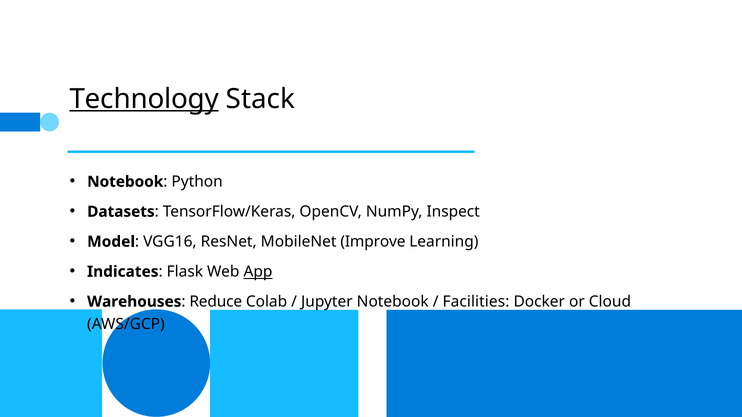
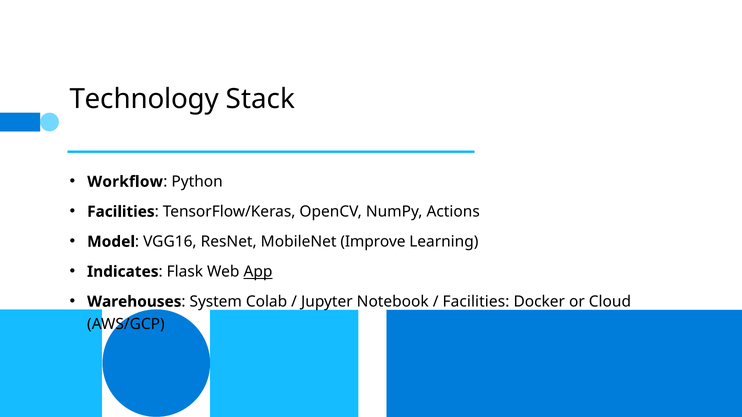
Technology underline: present -> none
Notebook at (125, 182): Notebook -> Workflow
Datasets at (121, 212): Datasets -> Facilities
Inspect: Inspect -> Actions
Reduce: Reduce -> System
